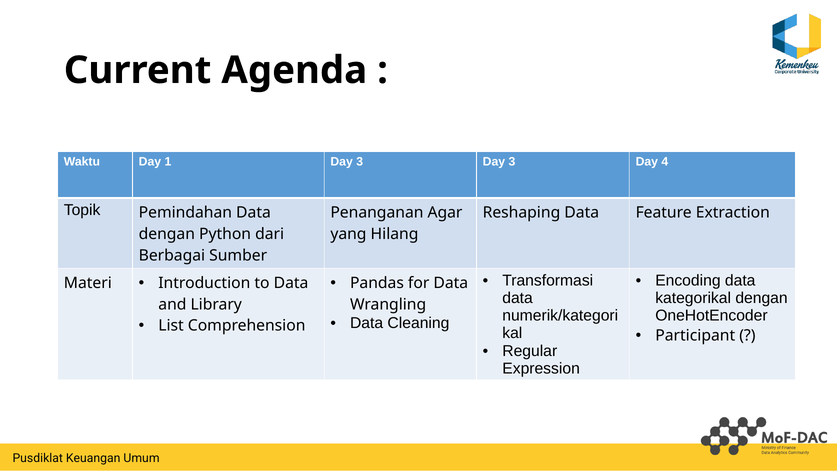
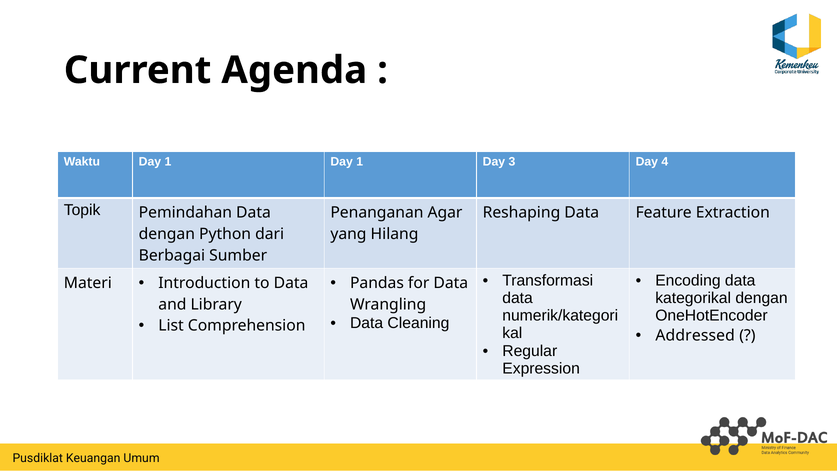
1 Day 3: 3 -> 1
Participant: Participant -> Addressed
